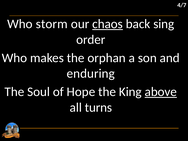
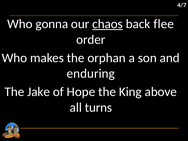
storm: storm -> gonna
sing: sing -> flee
Soul: Soul -> Jake
above underline: present -> none
